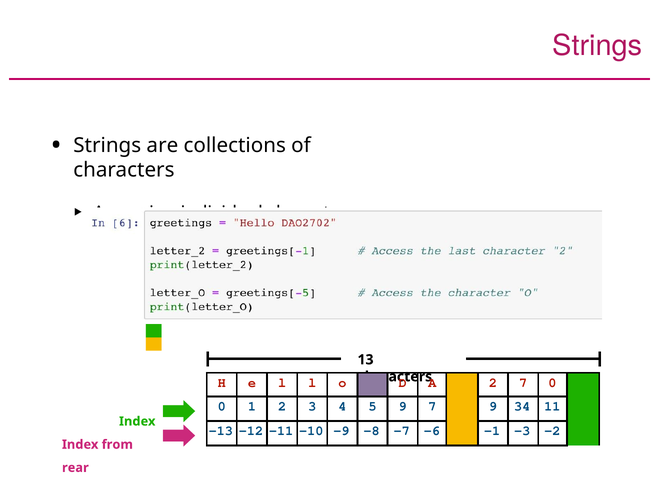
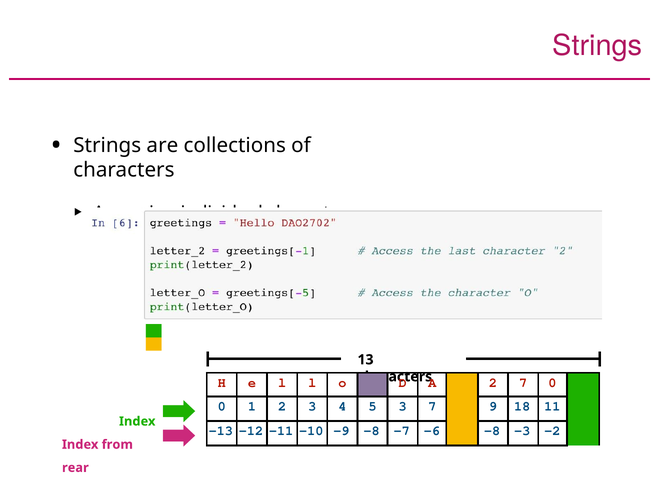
5 9: 9 -> 3
34: 34 -> 18
-6 -1: -1 -> -8
